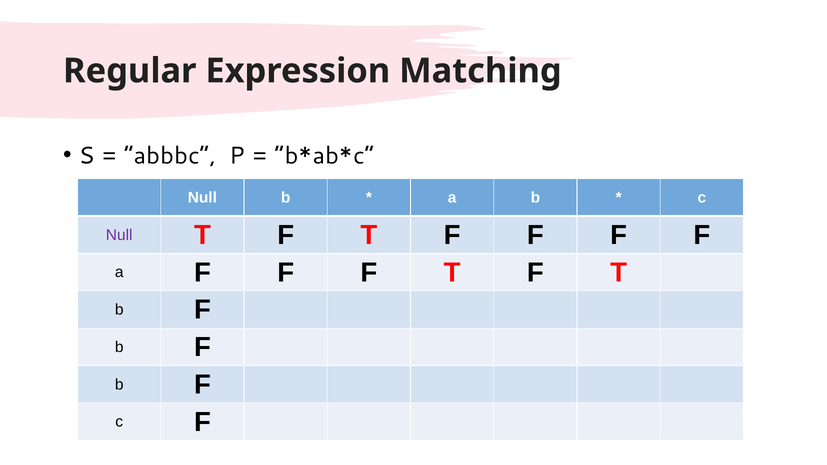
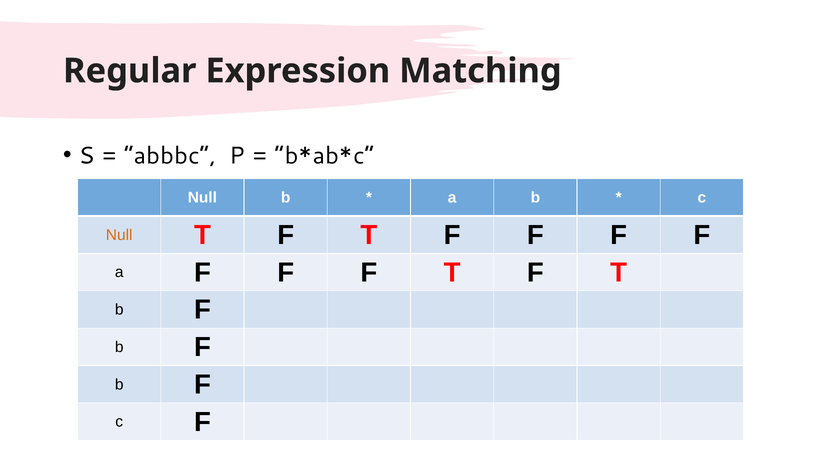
Null at (119, 235) colour: purple -> orange
